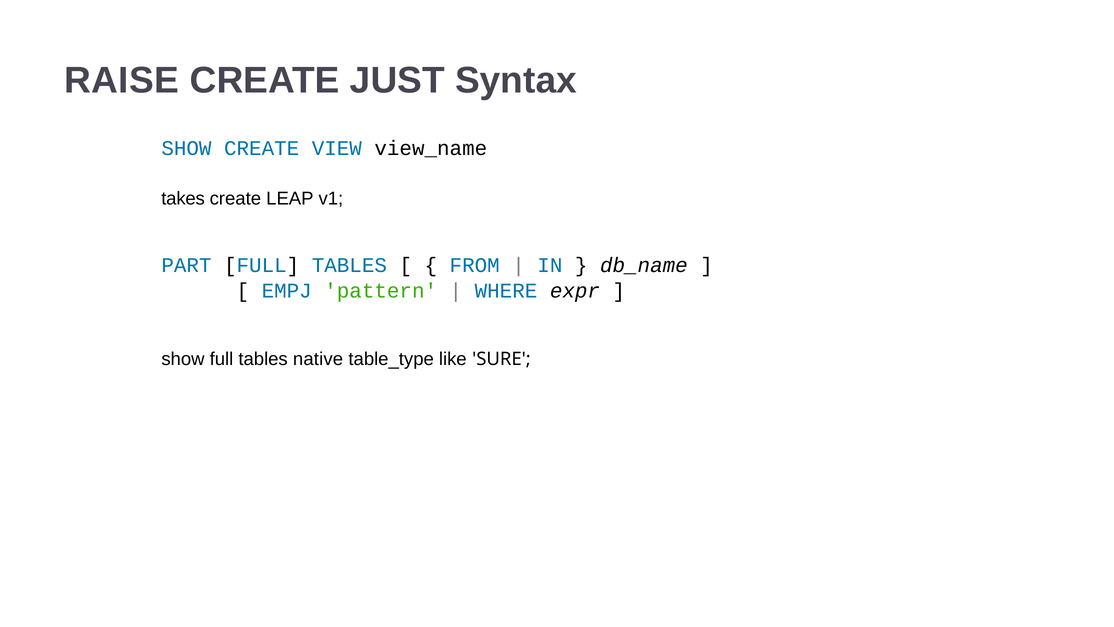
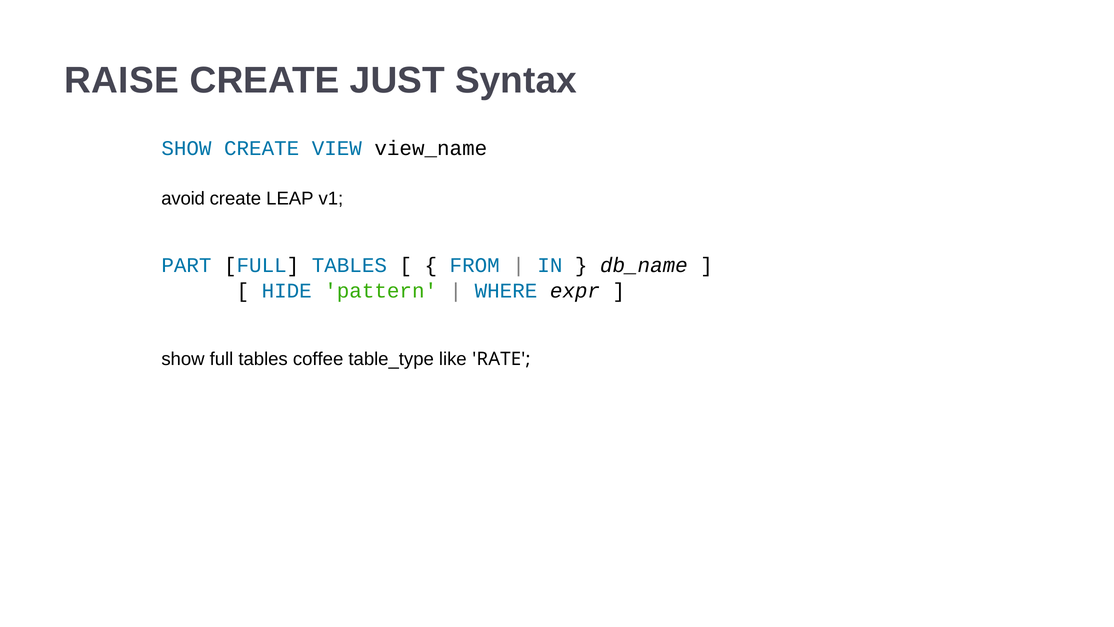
takes: takes -> avoid
EMPJ: EMPJ -> HIDE
native: native -> coffee
SURE: SURE -> RATE
